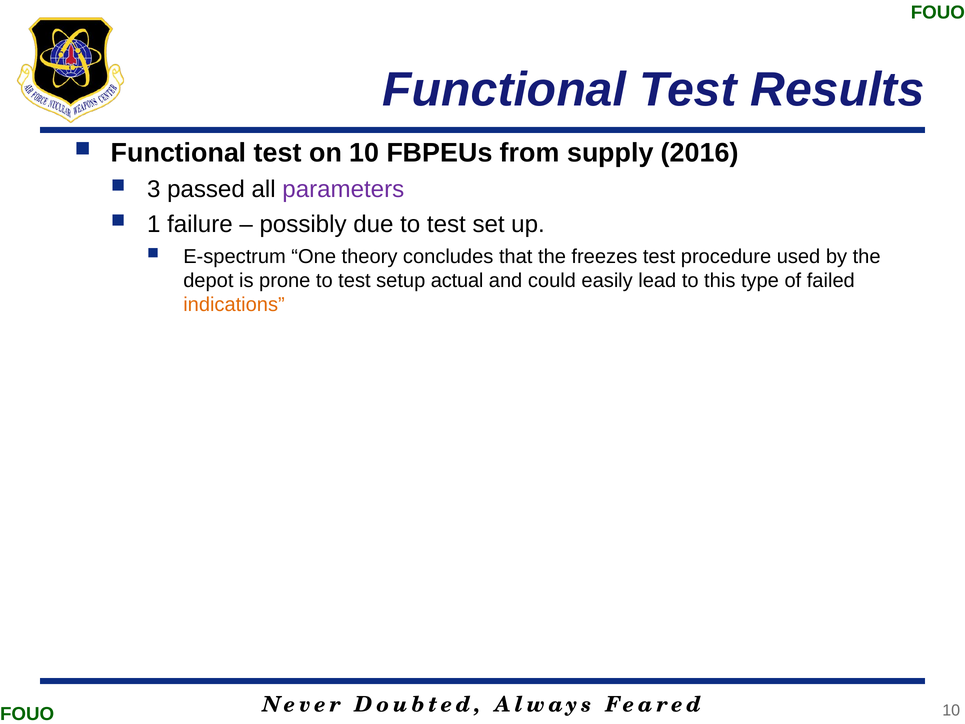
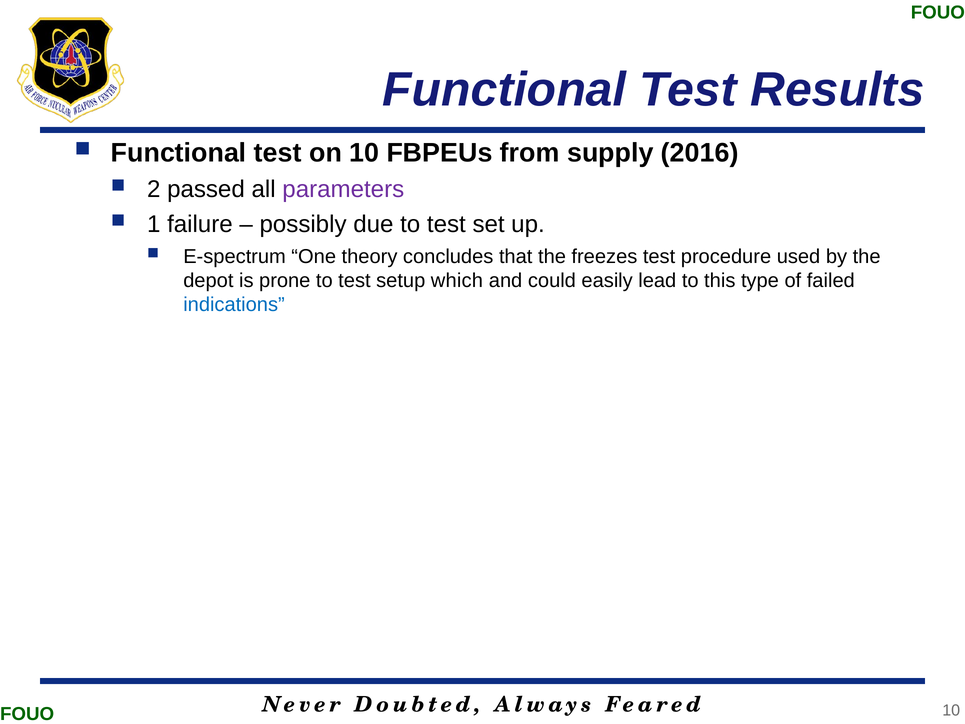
3: 3 -> 2
actual: actual -> which
indications colour: orange -> blue
